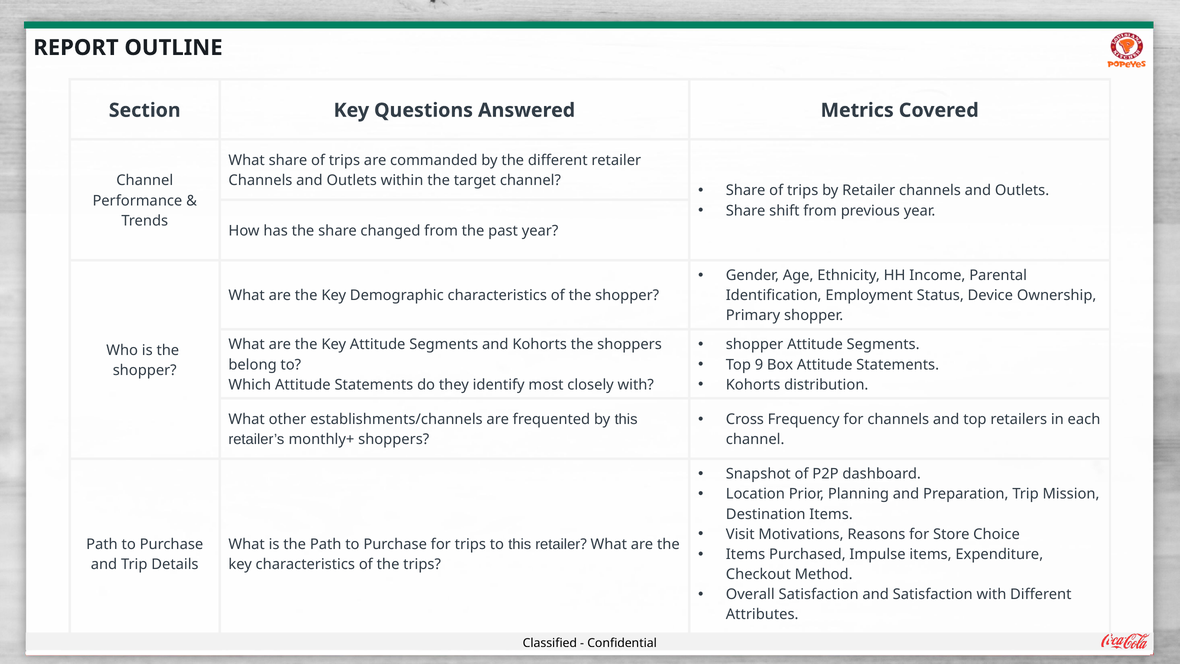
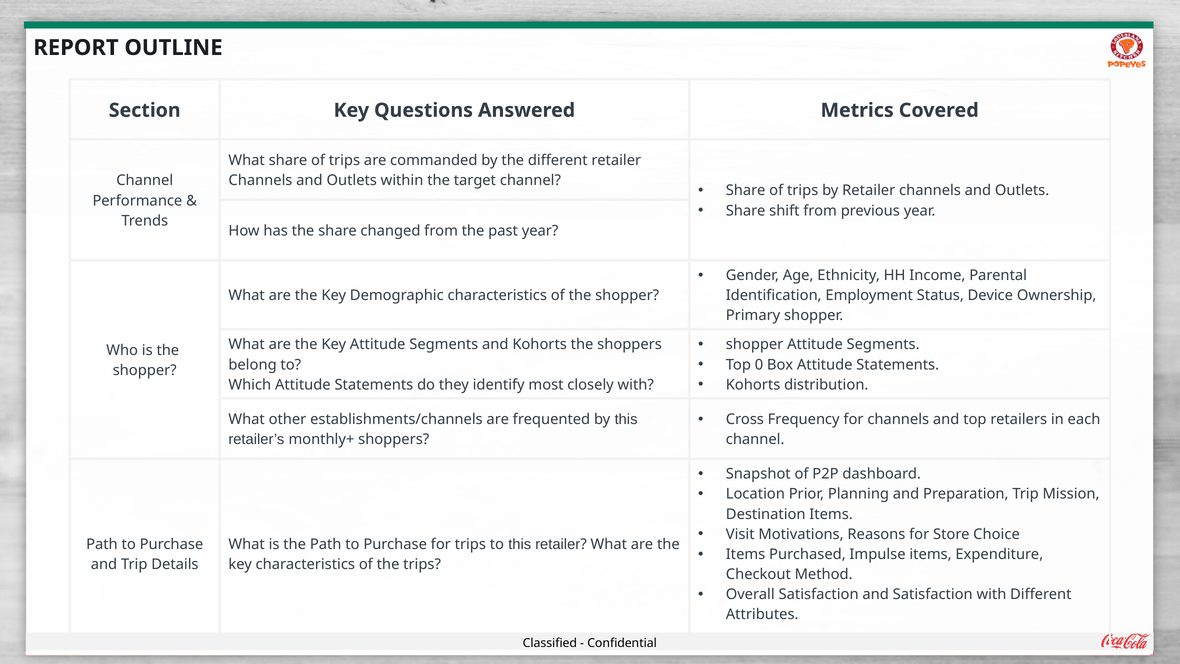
9: 9 -> 0
